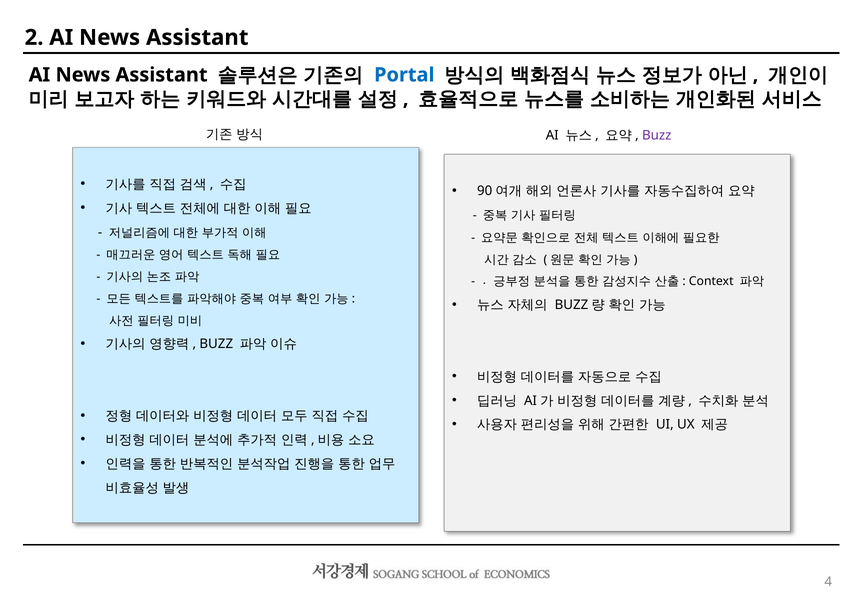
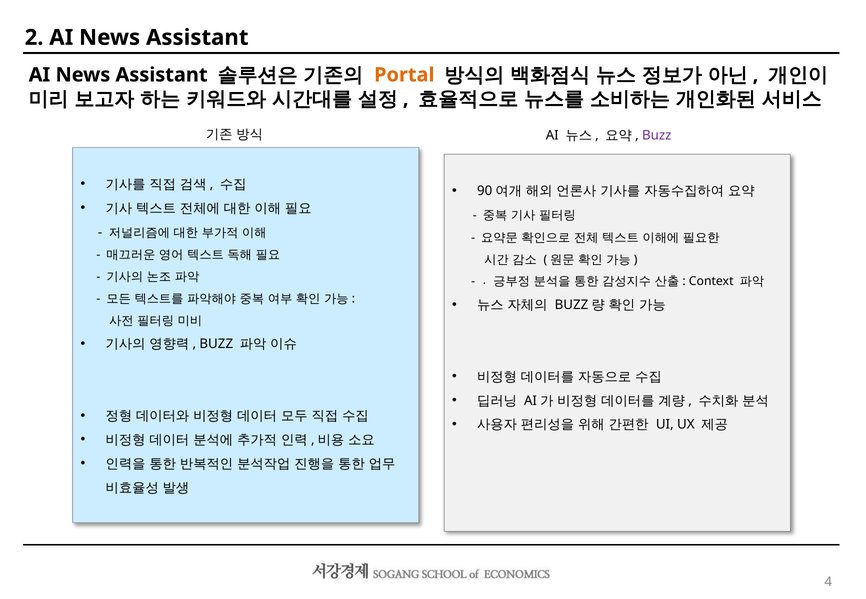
Portal colour: blue -> orange
